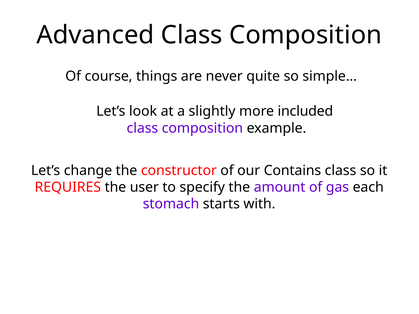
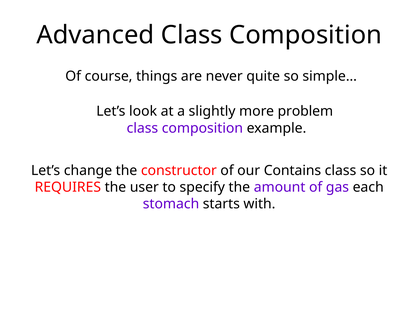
included: included -> problem
